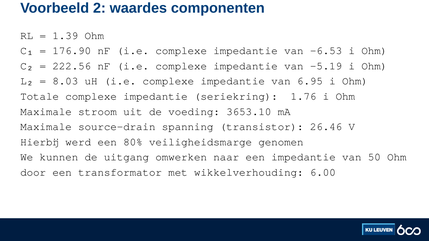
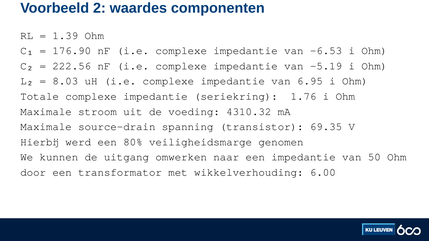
3653.10: 3653.10 -> 4310.32
26.46: 26.46 -> 69.35
